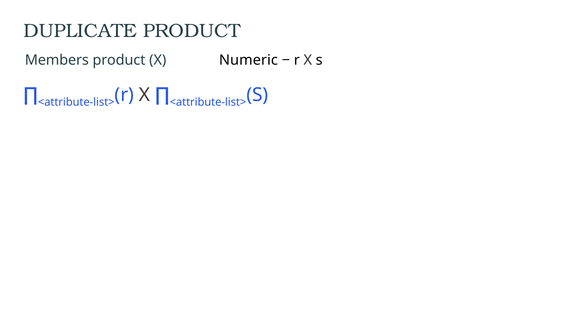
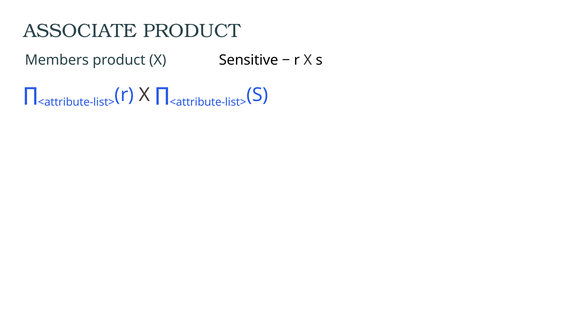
DUPLICATE: DUPLICATE -> ASSOCIATE
Numeric: Numeric -> Sensitive
